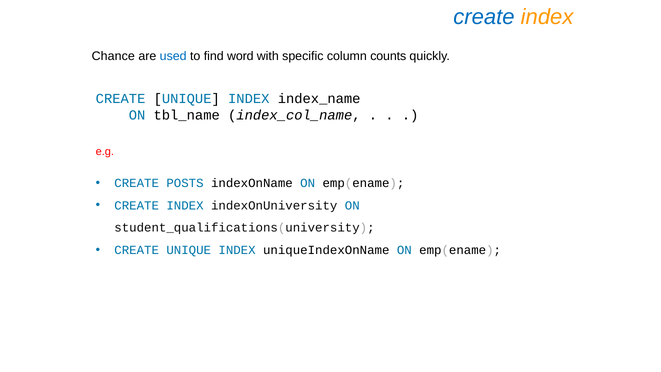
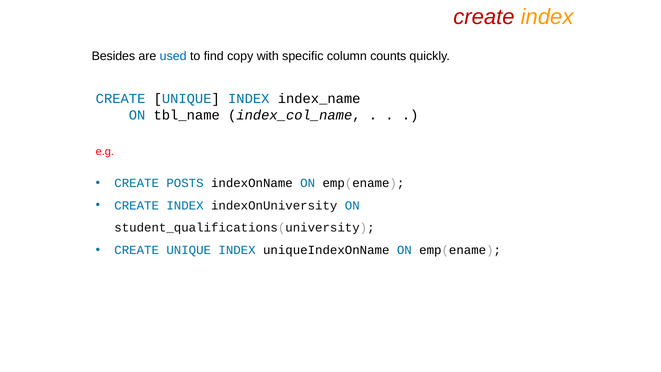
create at (484, 17) colour: blue -> red
Chance: Chance -> Besides
word: word -> copy
